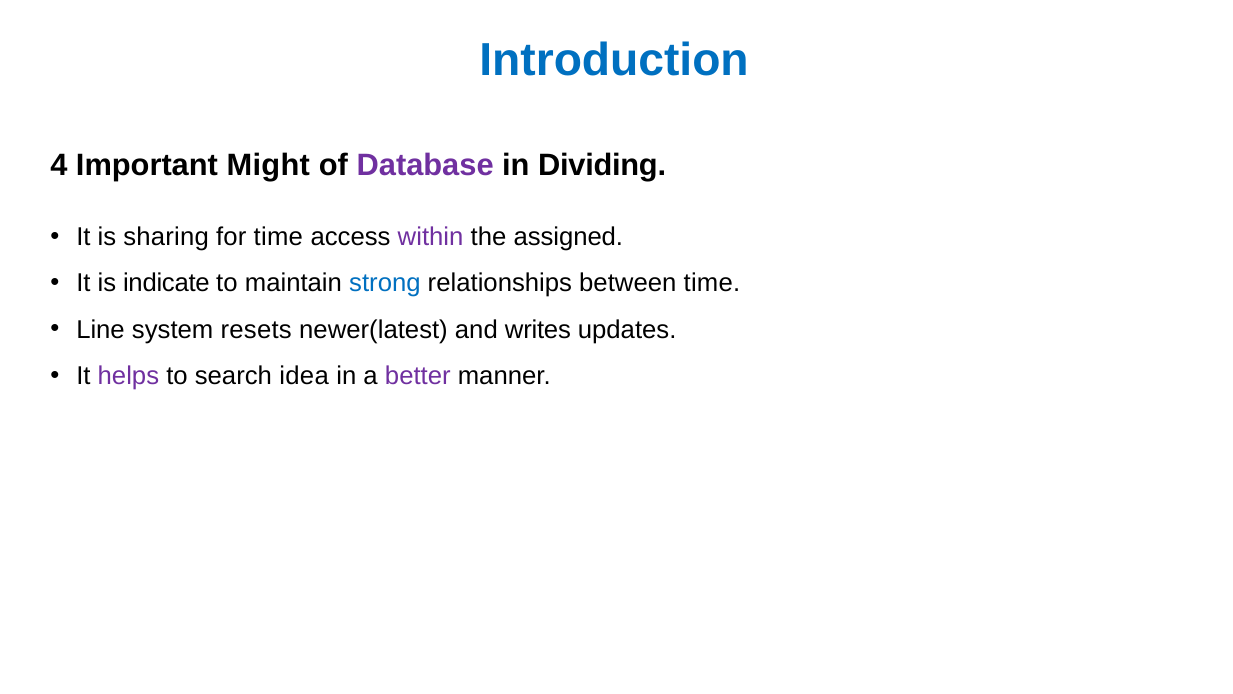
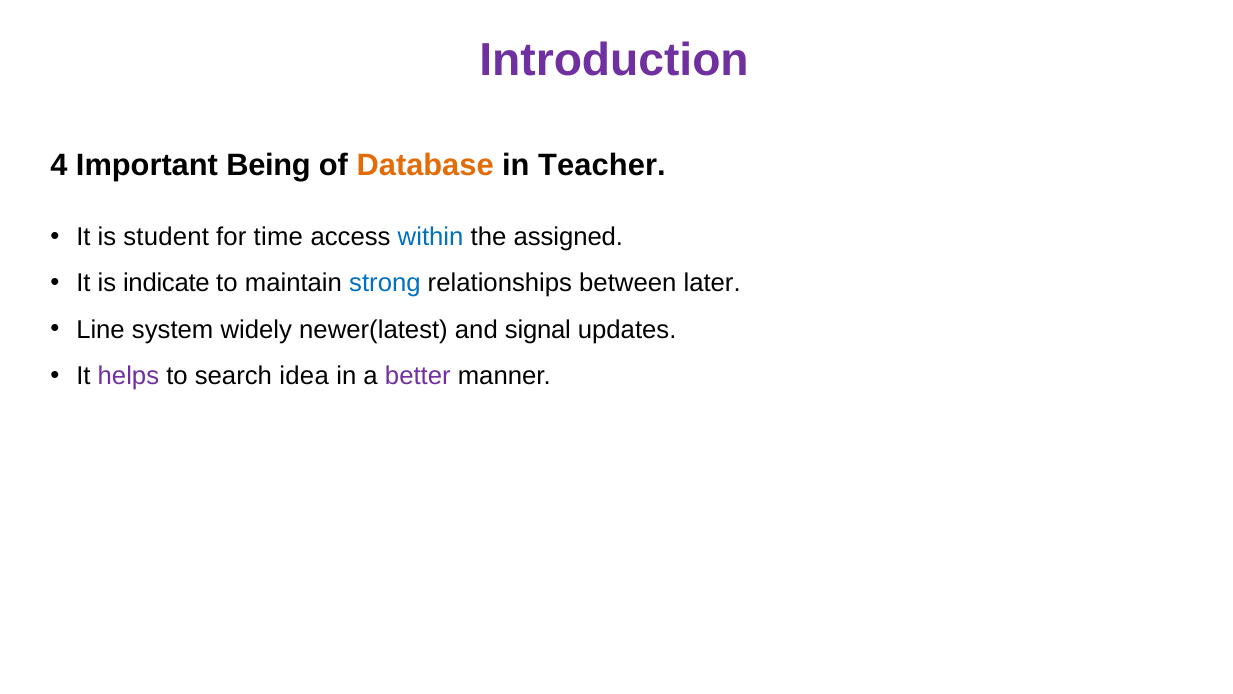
Introduction colour: blue -> purple
Might: Might -> Being
Database colour: purple -> orange
Dividing: Dividing -> Teacher
sharing: sharing -> student
within colour: purple -> blue
between time: time -> later
resets: resets -> widely
writes: writes -> signal
